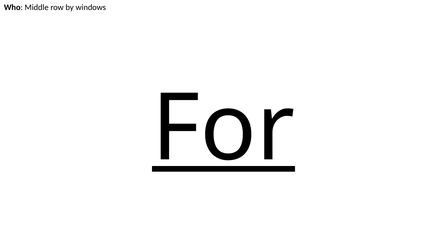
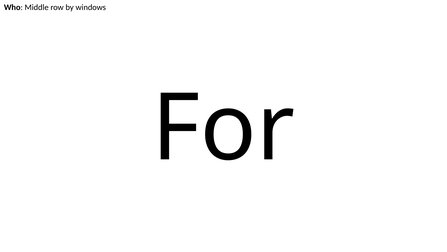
For underline: present -> none
